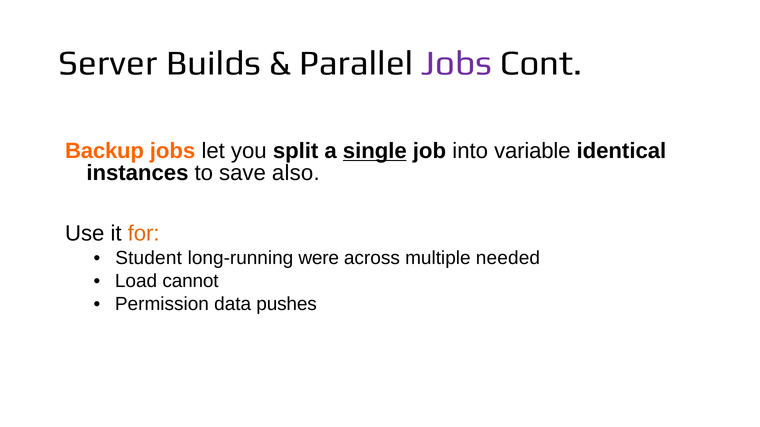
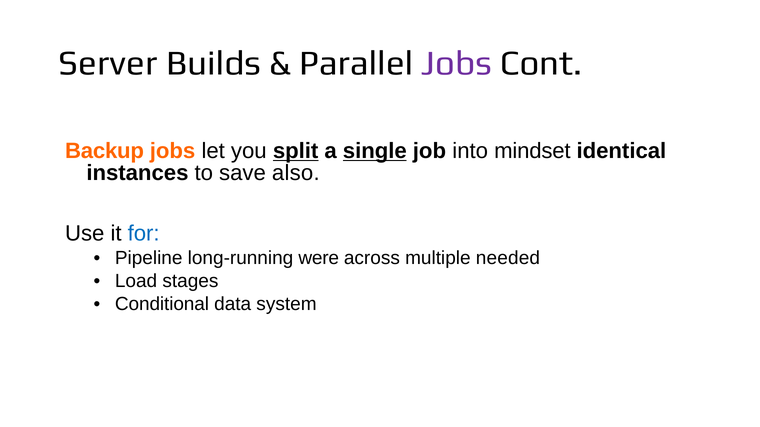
split underline: none -> present
variable: variable -> mindset
for colour: orange -> blue
Student: Student -> Pipeline
cannot: cannot -> stages
Permission: Permission -> Conditional
pushes: pushes -> system
